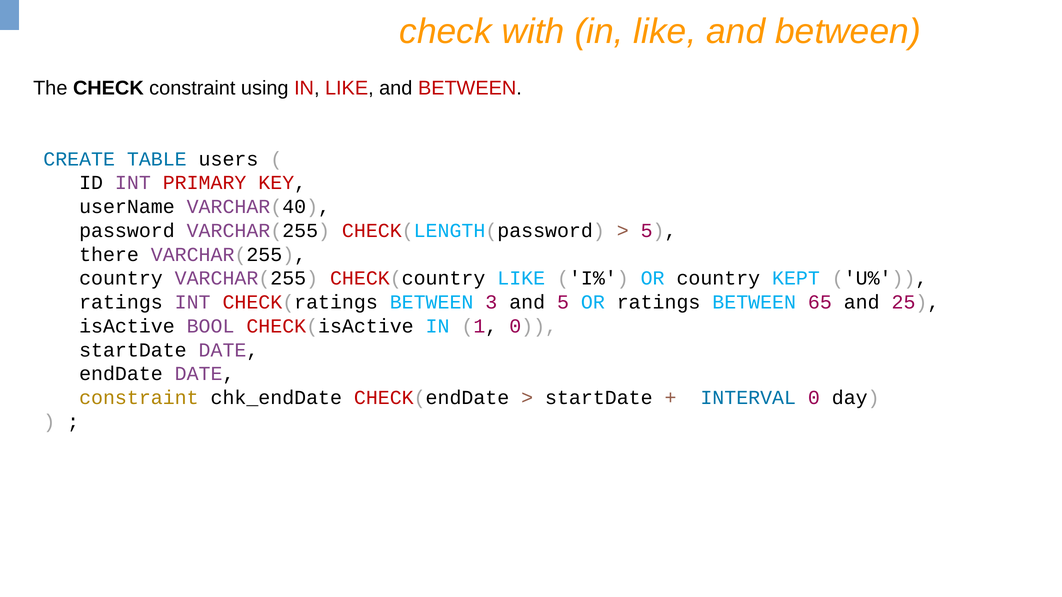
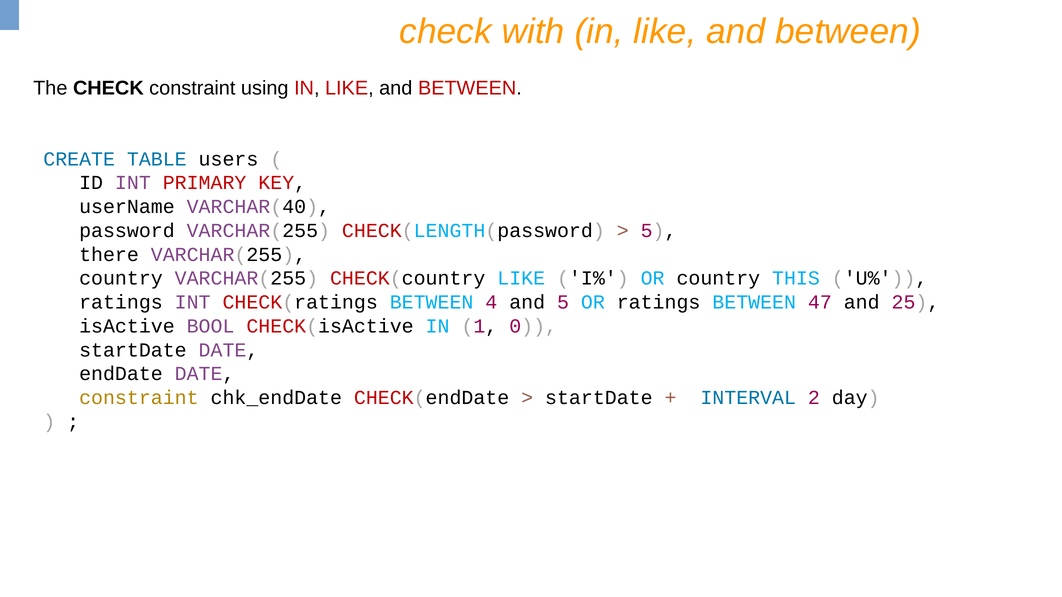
KEPT: KEPT -> THIS
3: 3 -> 4
65: 65 -> 47
INTERVAL 0: 0 -> 2
